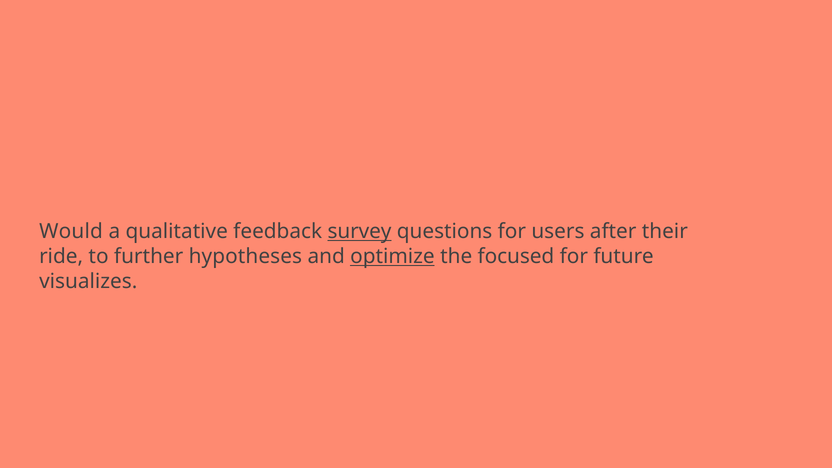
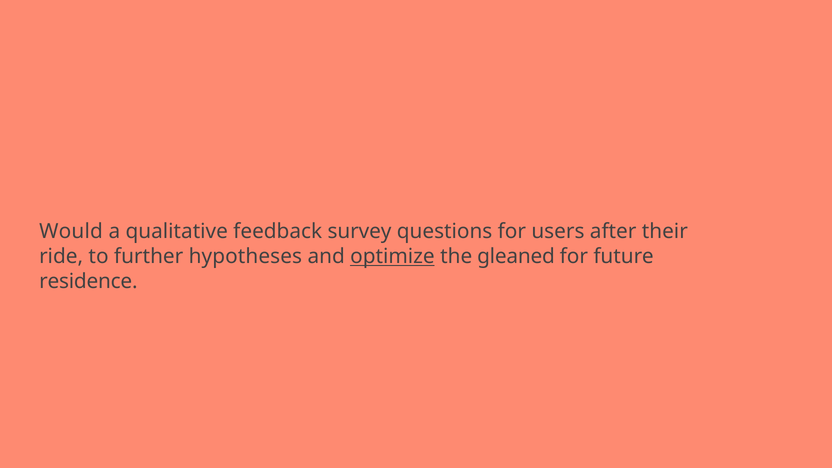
survey underline: present -> none
focused: focused -> gleaned
visualizes: visualizes -> residence
